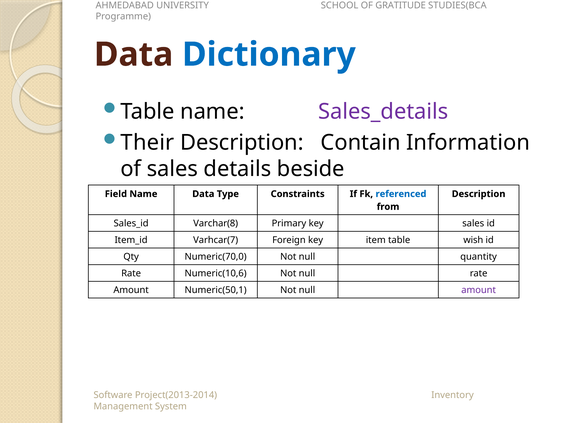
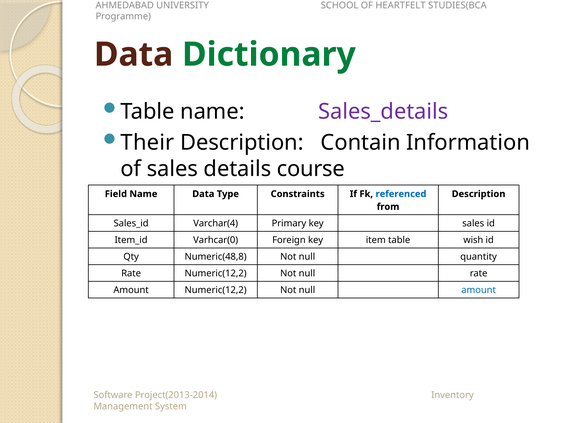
GRATITUDE: GRATITUDE -> HEARTFELT
Dictionary colour: blue -> green
beside: beside -> course
Varchar(8: Varchar(8 -> Varchar(4
Varhcar(7: Varhcar(7 -> Varhcar(0
Numeric(70,0: Numeric(70,0 -> Numeric(48,8
Rate Numeric(10,6: Numeric(10,6 -> Numeric(12,2
Amount Numeric(50,1: Numeric(50,1 -> Numeric(12,2
amount at (479, 290) colour: purple -> blue
